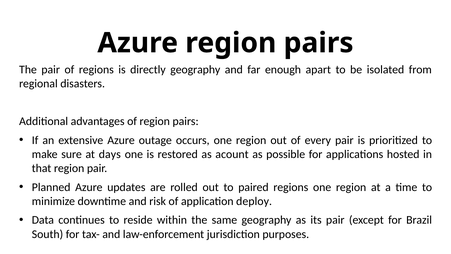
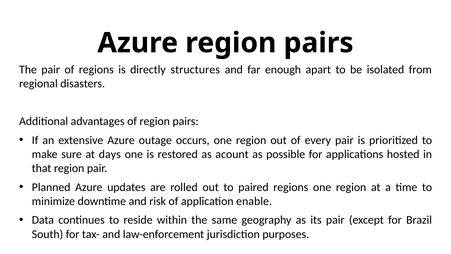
directly geography: geography -> structures
deploy: deploy -> enable
